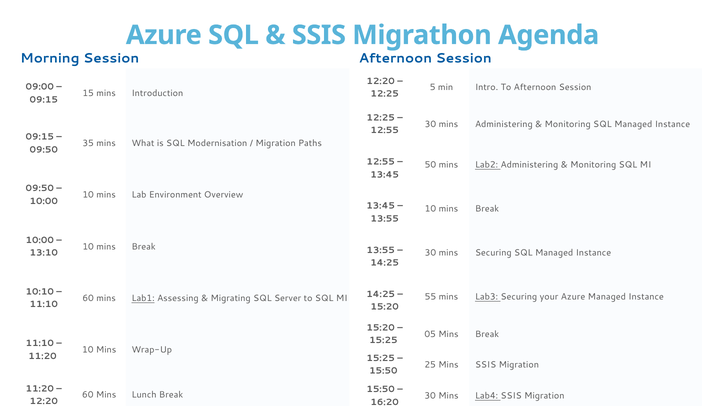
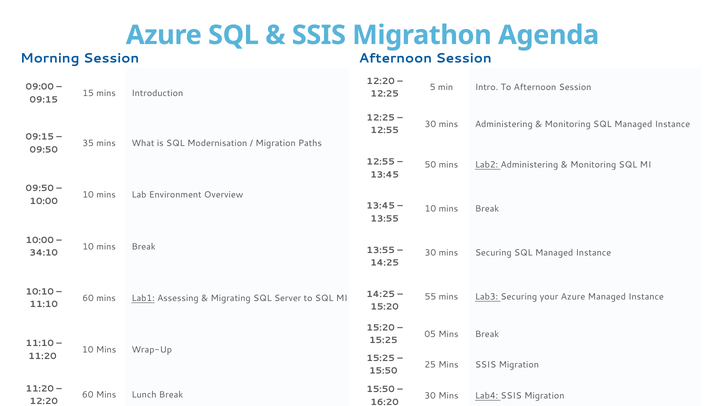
13:10: 13:10 -> 34:10
